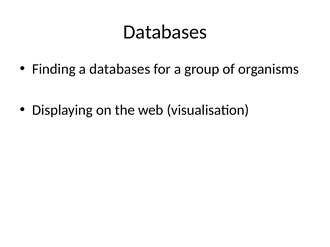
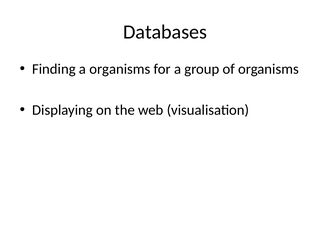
a databases: databases -> organisms
